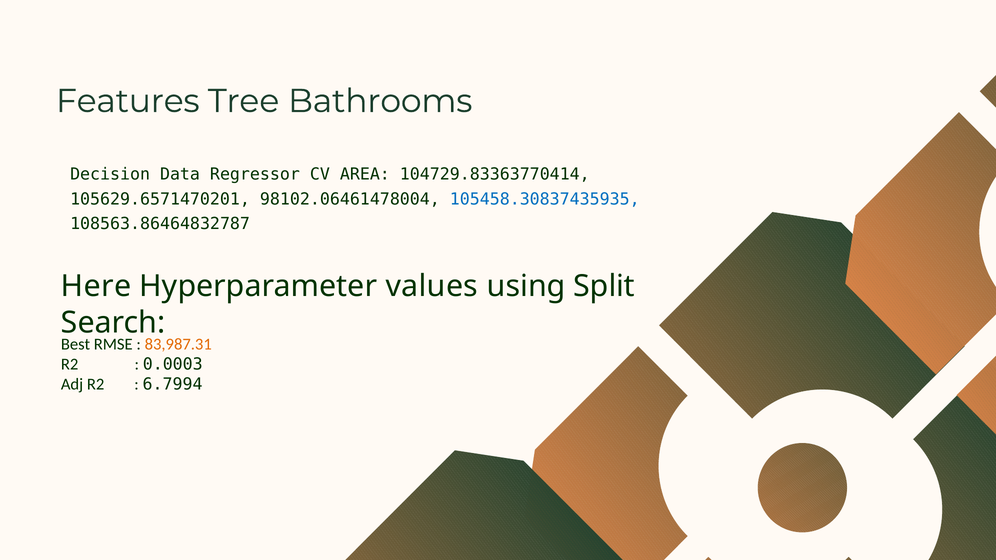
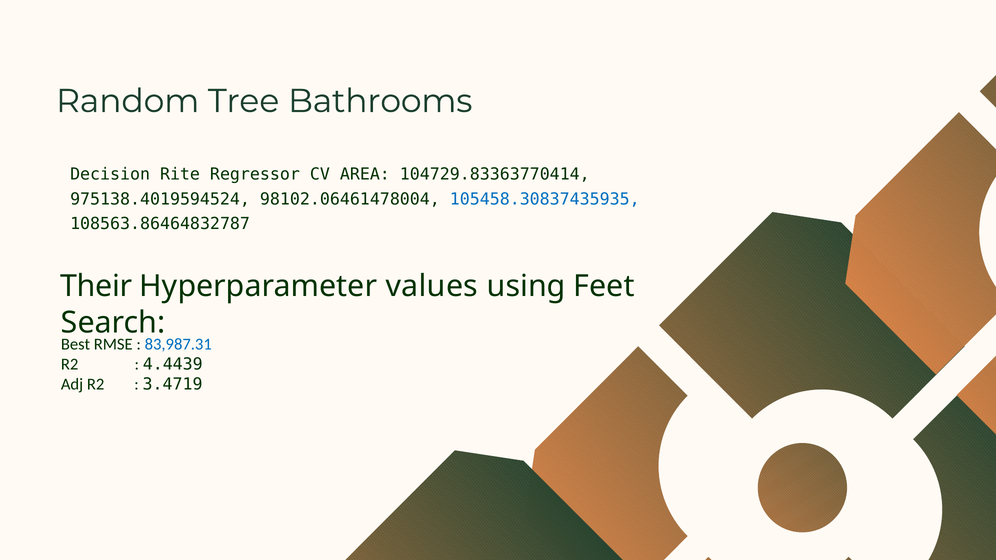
Features: Features -> Random
Data: Data -> Rite
105629.6571470201: 105629.6571470201 -> 975138.4019594524
Here: Here -> Their
Split: Split -> Feet
83,987.31 colour: orange -> blue
0.0003: 0.0003 -> 4.4439
6.7994: 6.7994 -> 3.4719
